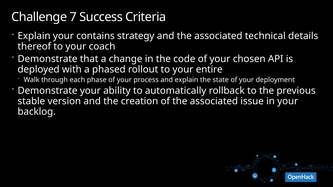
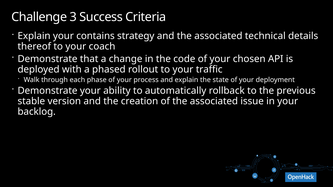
7: 7 -> 3
entire: entire -> traffic
